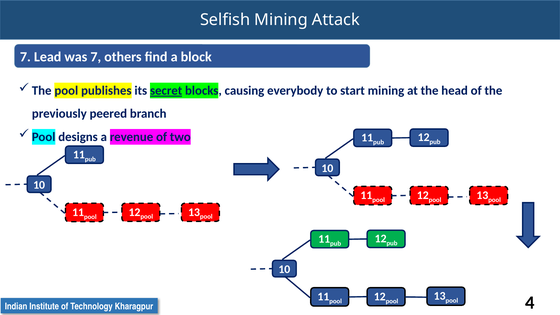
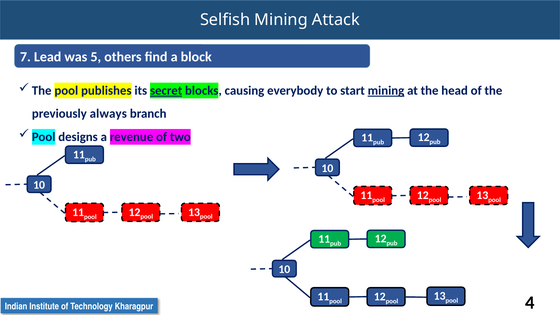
was 7: 7 -> 5
mining at (386, 91) underline: none -> present
peered: peered -> always
